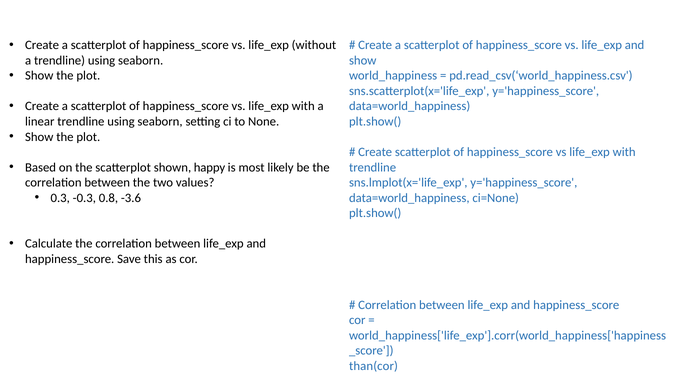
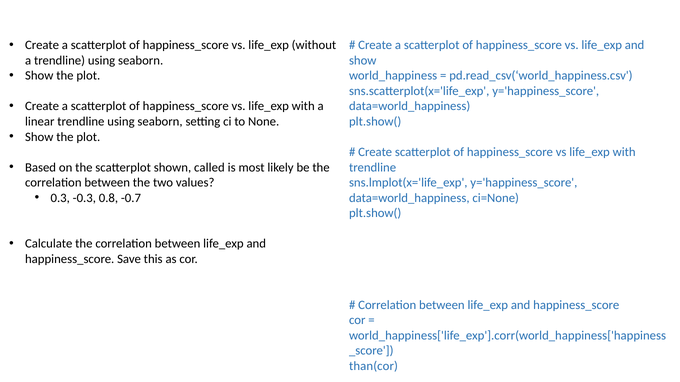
happy: happy -> called
-3.6: -3.6 -> -0.7
